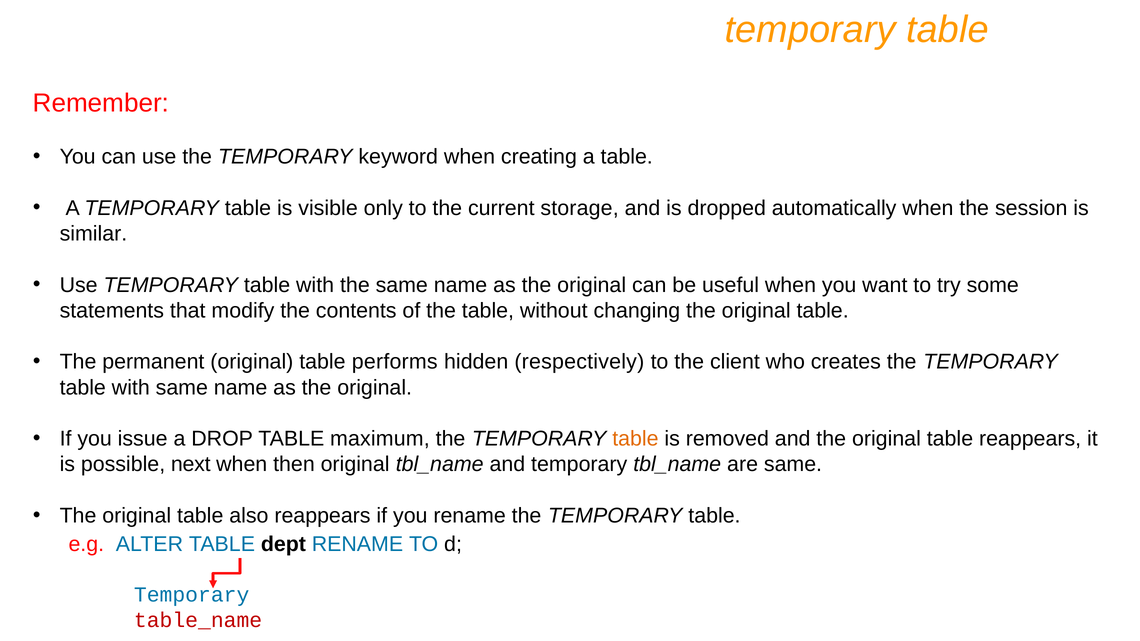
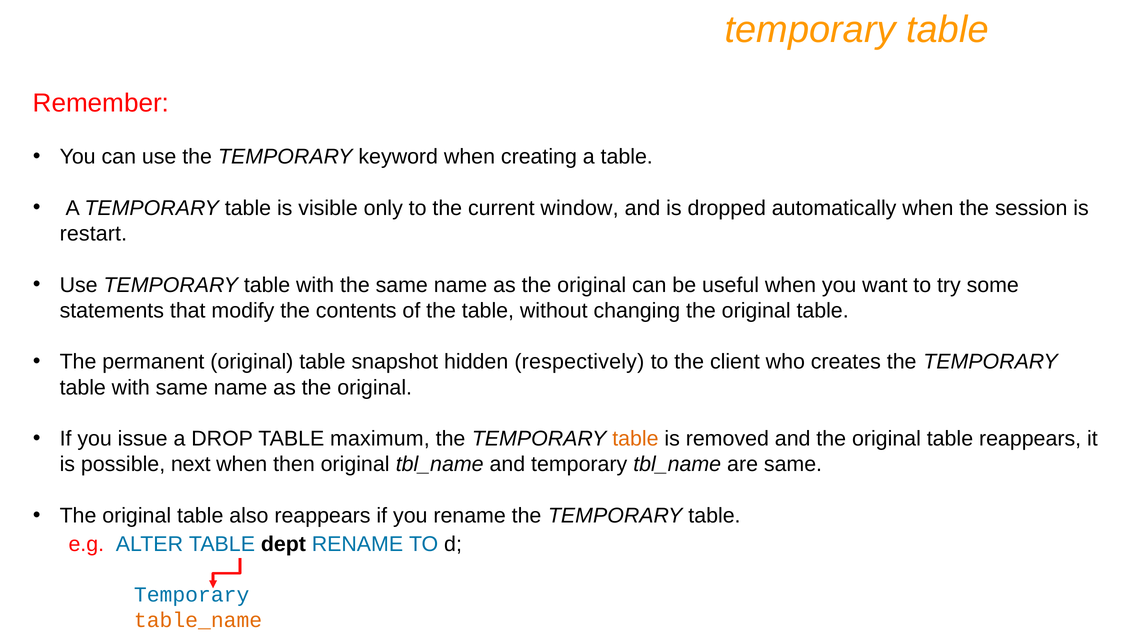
storage: storage -> window
similar: similar -> restart
performs: performs -> snapshot
table_name colour: red -> orange
